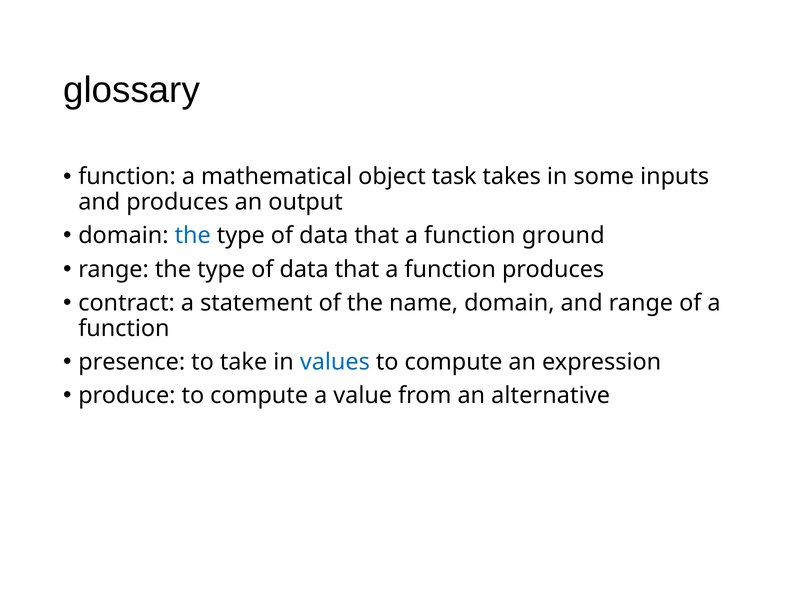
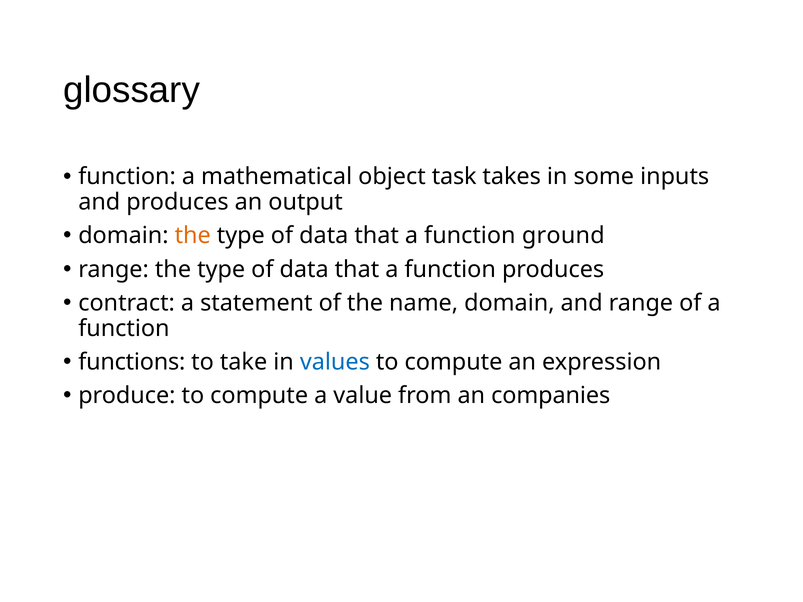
the at (193, 236) colour: blue -> orange
presence: presence -> functions
alternative: alternative -> companies
